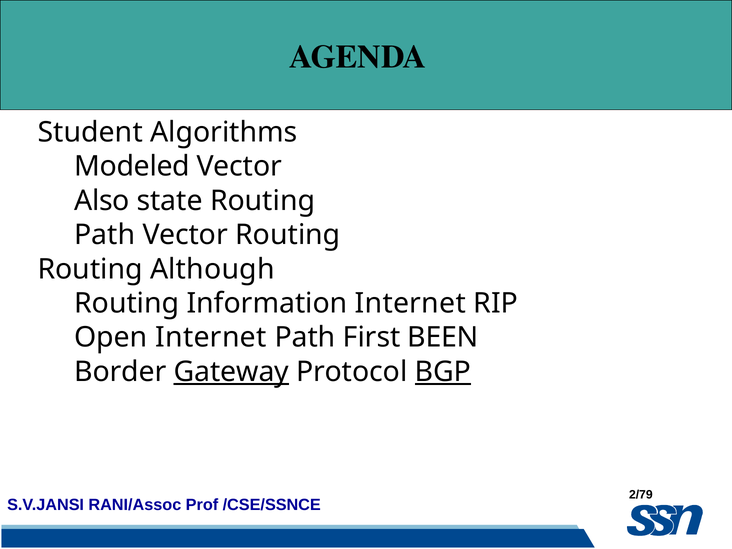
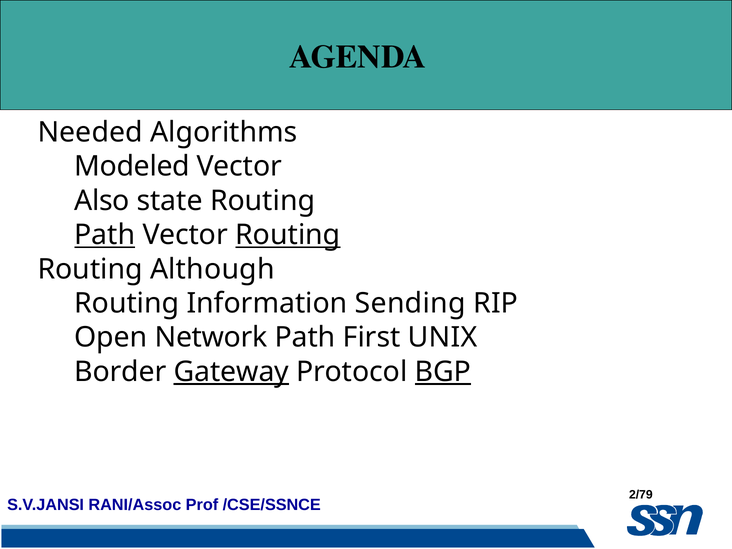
Student: Student -> Needed
Path at (105, 235) underline: none -> present
Routing at (288, 235) underline: none -> present
Information Internet: Internet -> Sending
Open Internet: Internet -> Network
BEEN: BEEN -> UNIX
